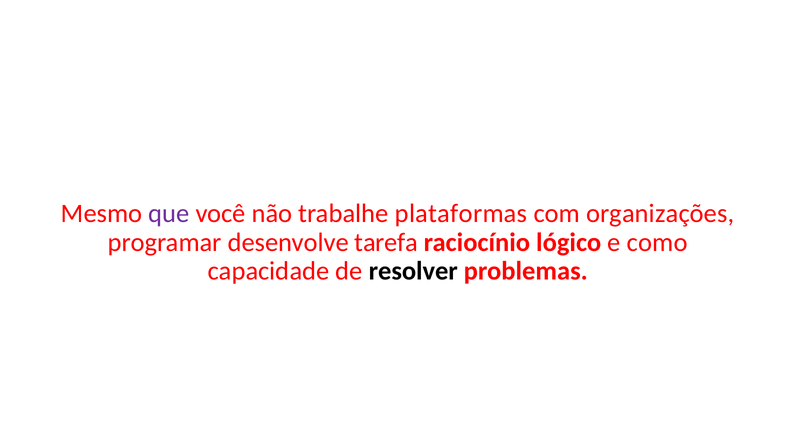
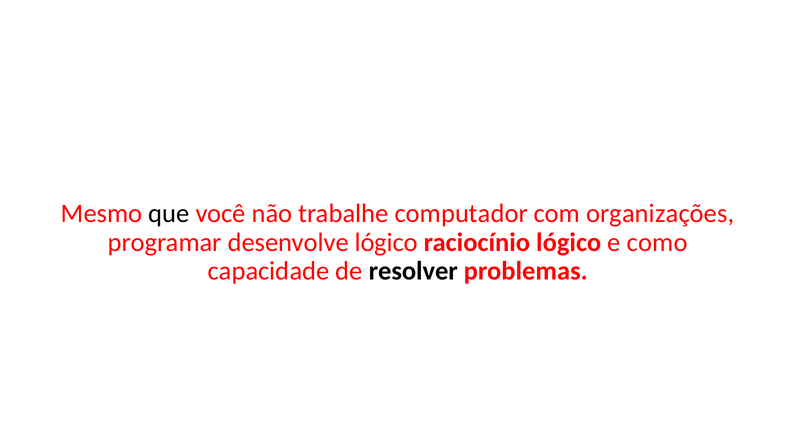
que colour: purple -> black
plataformas: plataformas -> computador
desenvolve tarefa: tarefa -> lógico
